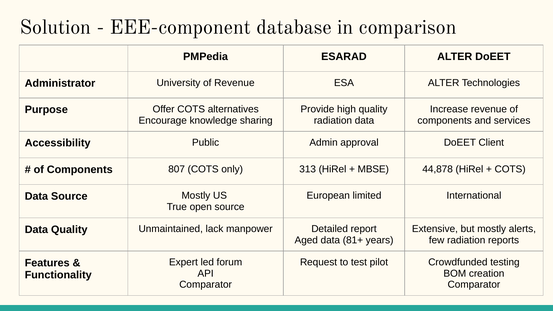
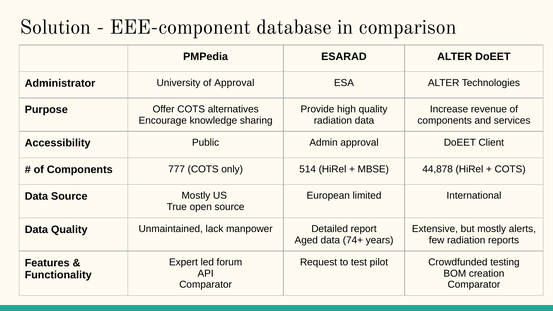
of Revenue: Revenue -> Approval
807: 807 -> 777
313: 313 -> 514
81+: 81+ -> 74+
